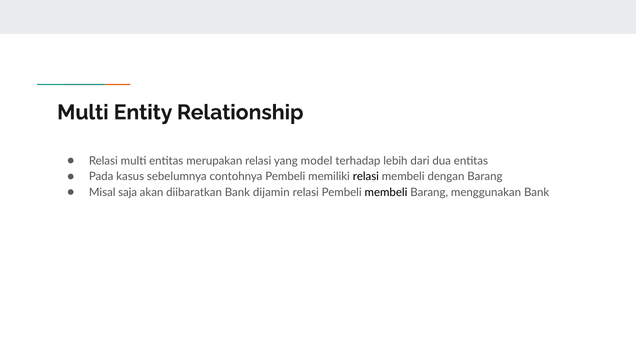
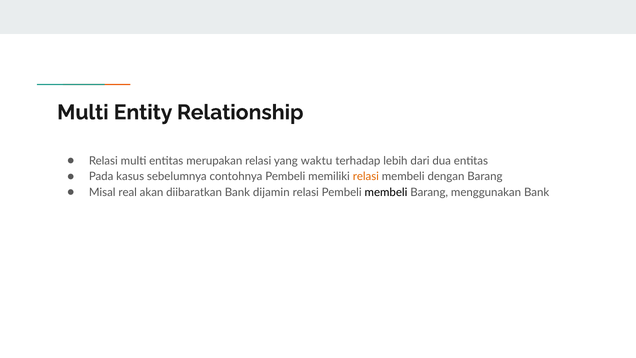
model: model -> waktu
relasi at (366, 176) colour: black -> orange
saja: saja -> real
